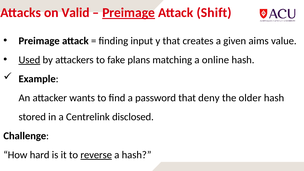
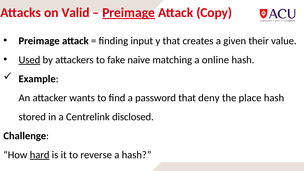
Shift: Shift -> Copy
aims: aims -> their
plans: plans -> naive
older: older -> place
hard underline: none -> present
reverse underline: present -> none
